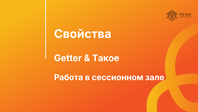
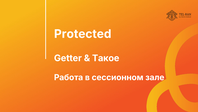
Свойства: Свойства -> Protected
